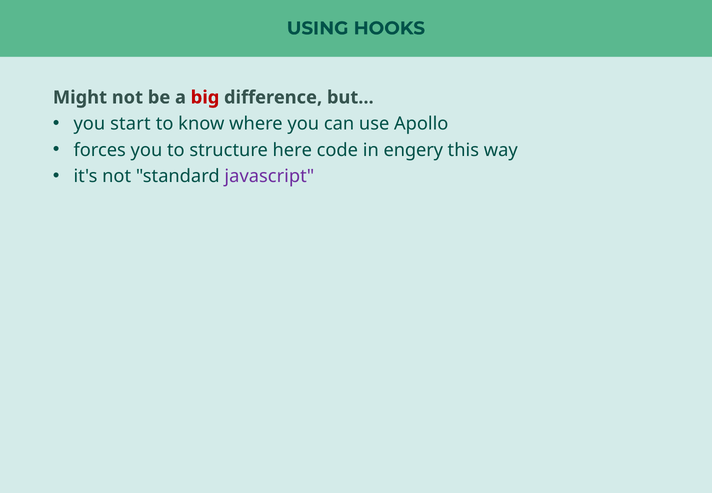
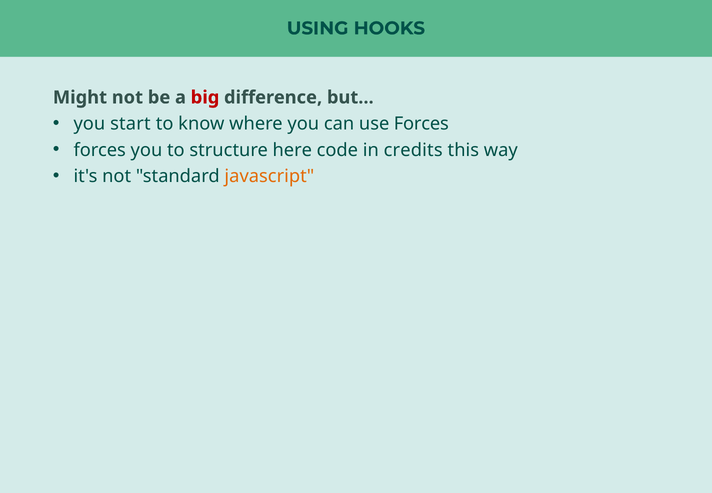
use Apollo: Apollo -> Forces
engery: engery -> credits
javascript colour: purple -> orange
